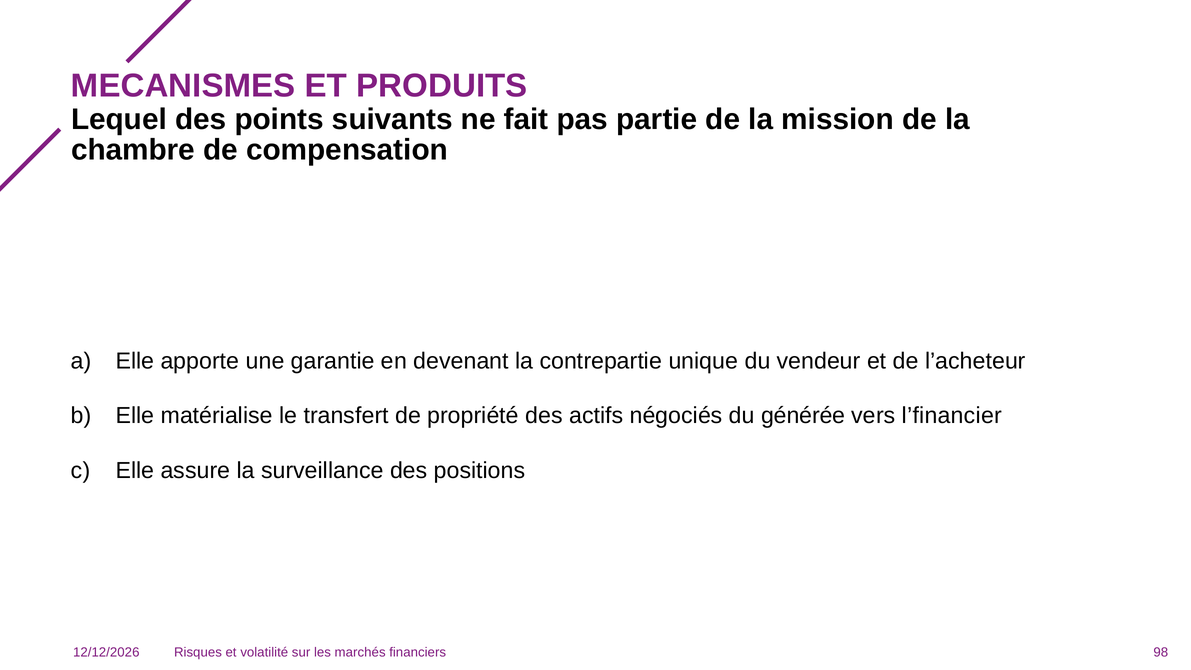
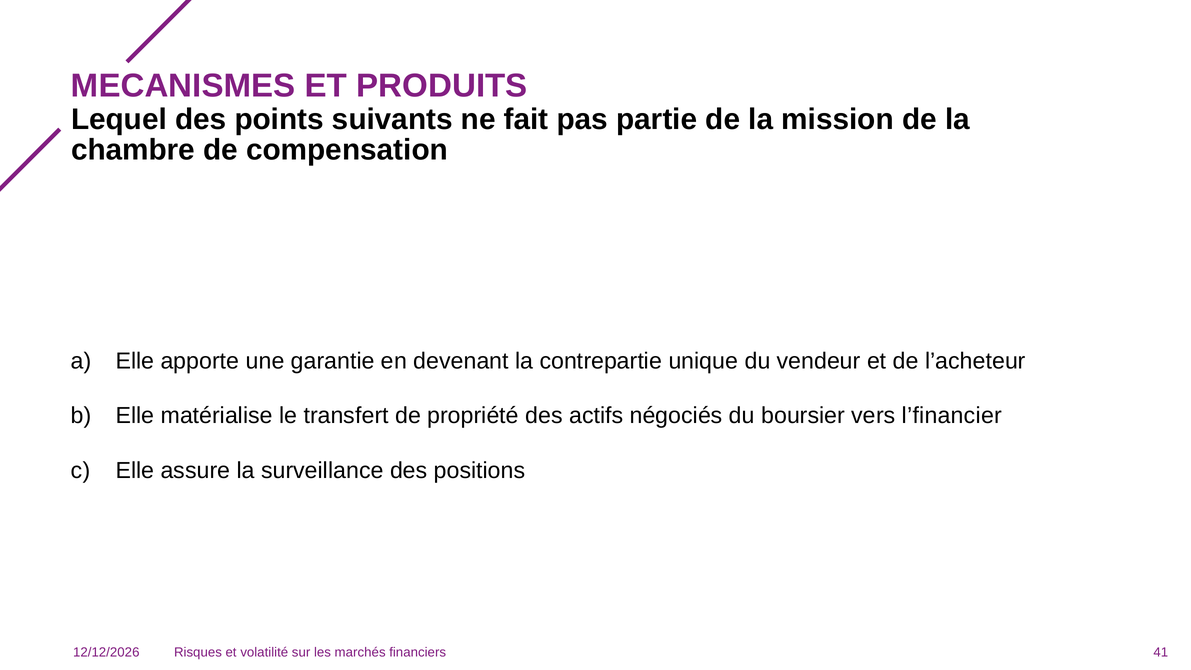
générée: générée -> boursier
98: 98 -> 41
